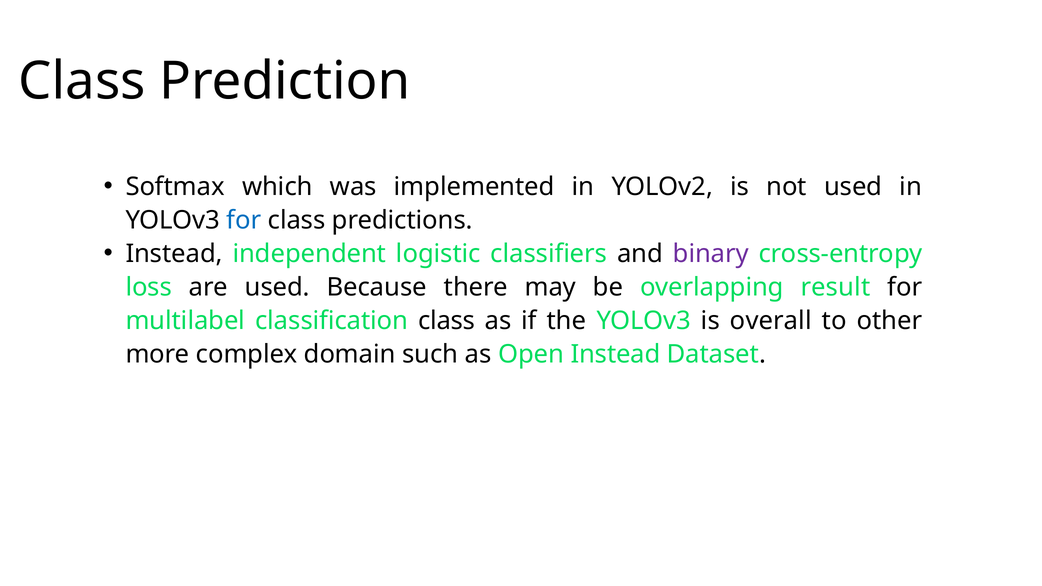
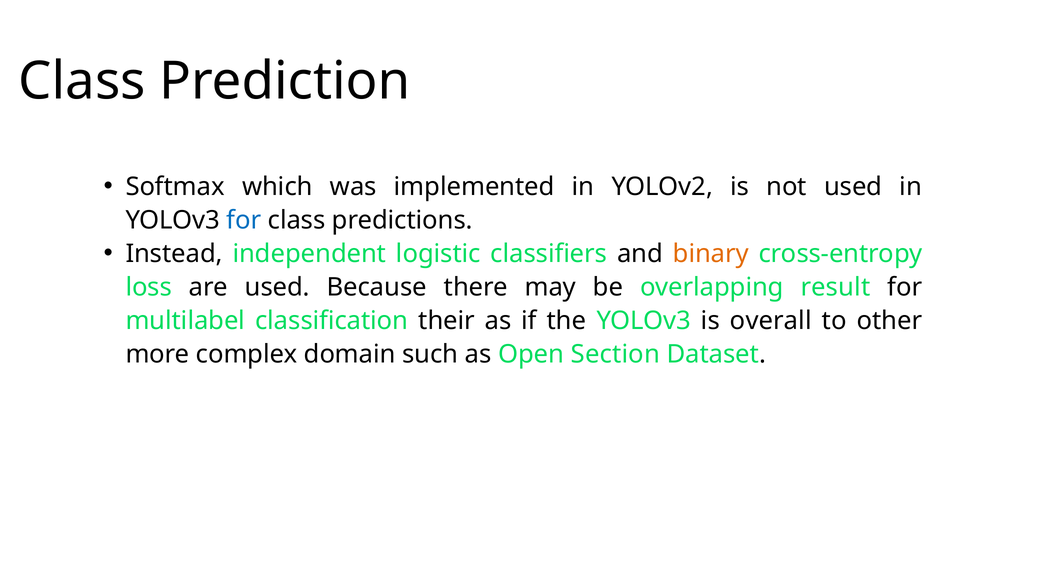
binary colour: purple -> orange
classification class: class -> their
Open Instead: Instead -> Section
